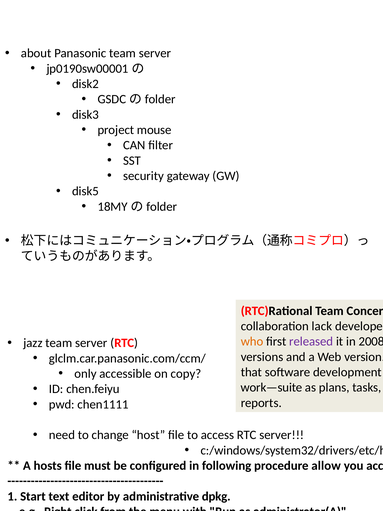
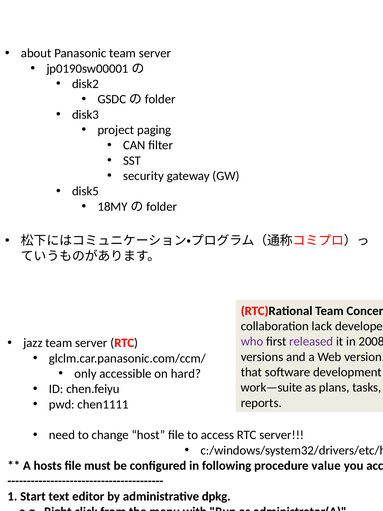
mouse: mouse -> paging
who colour: orange -> purple
copy: copy -> hard
allow: allow -> value
